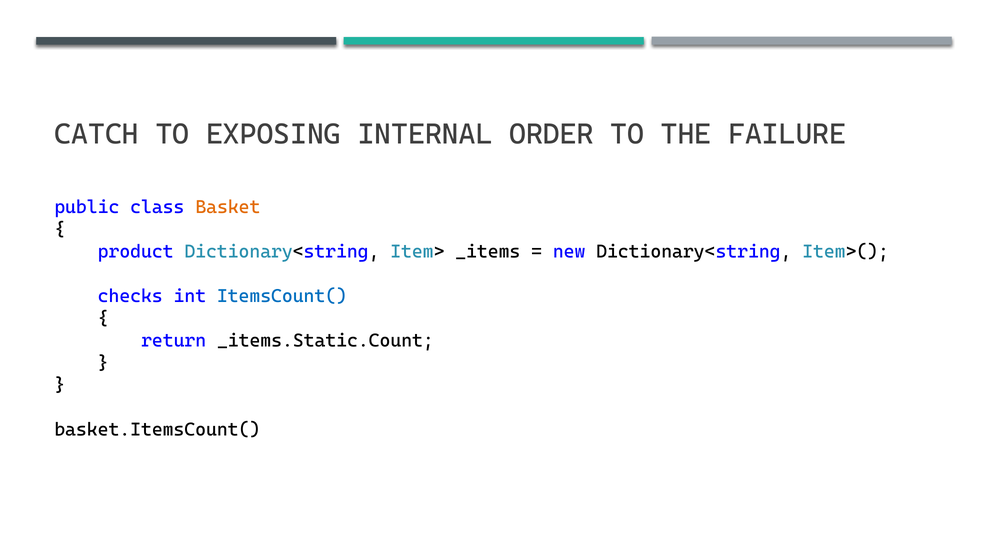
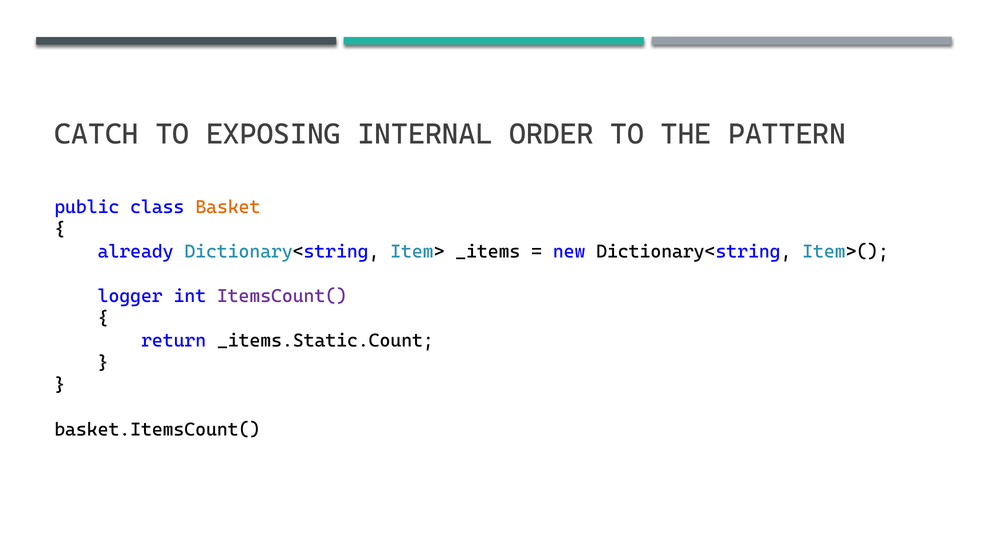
FAILURE: FAILURE -> PATTERN
product: product -> already
checks: checks -> logger
ItemsCount( colour: blue -> purple
